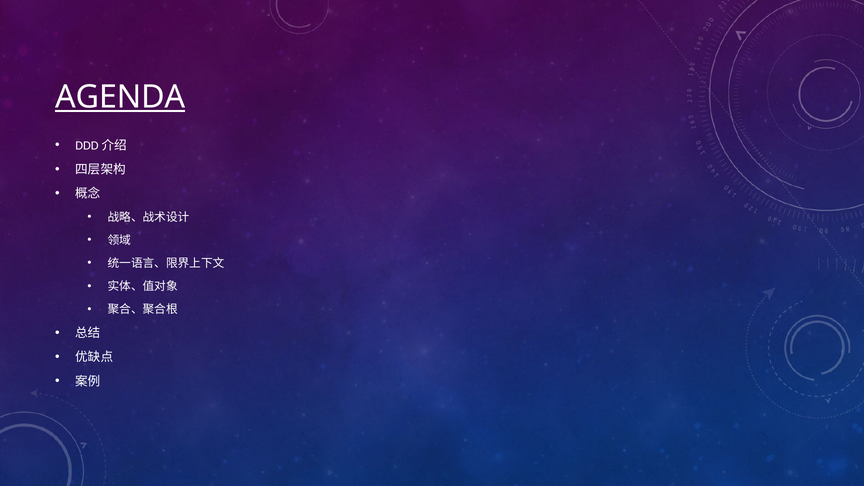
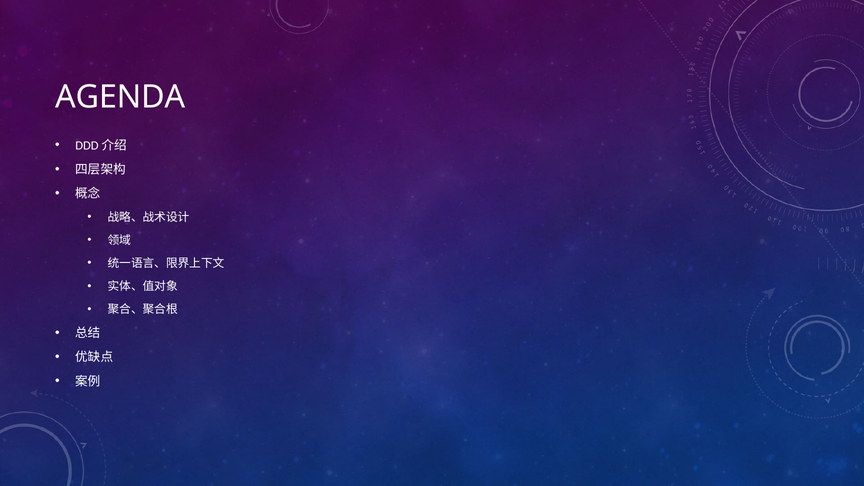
AGENDA underline: present -> none
